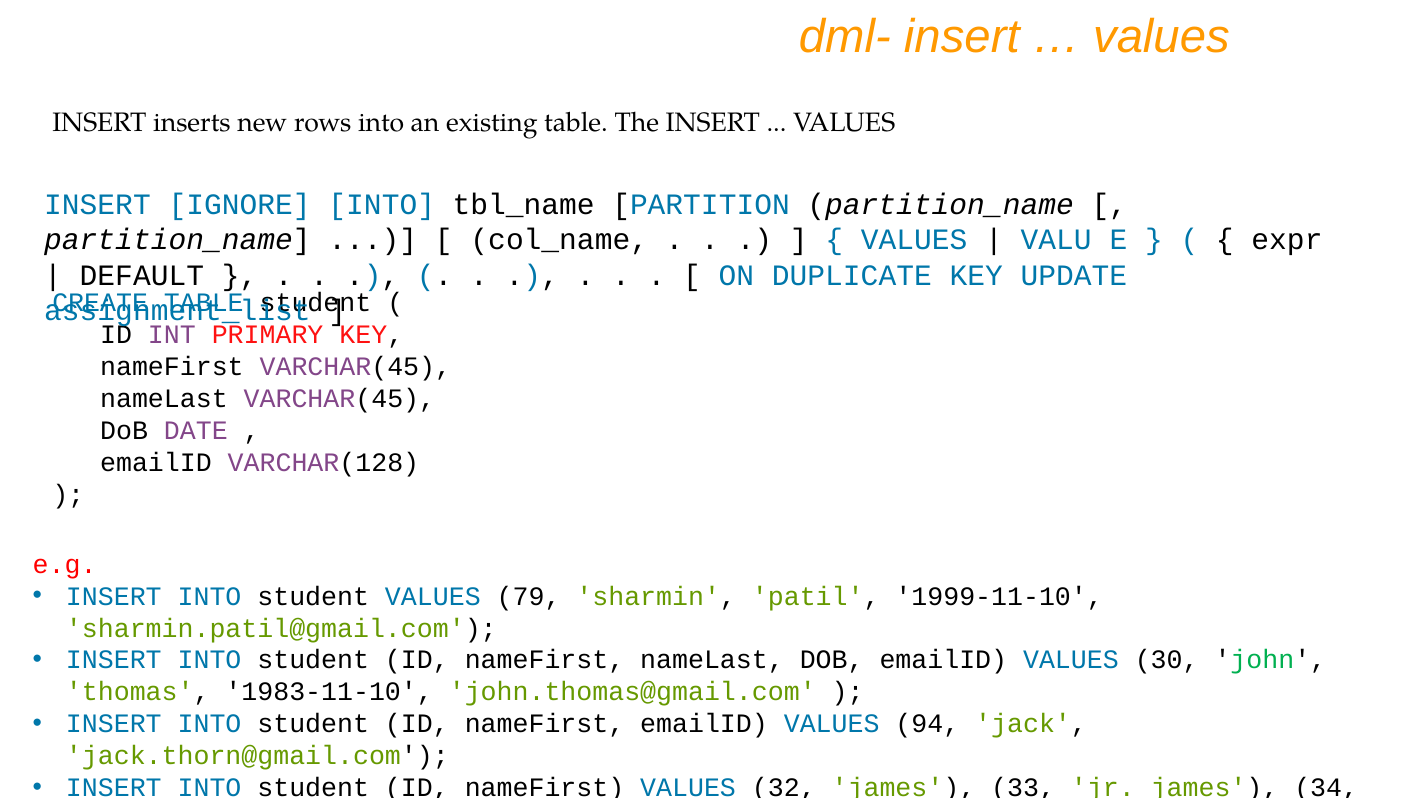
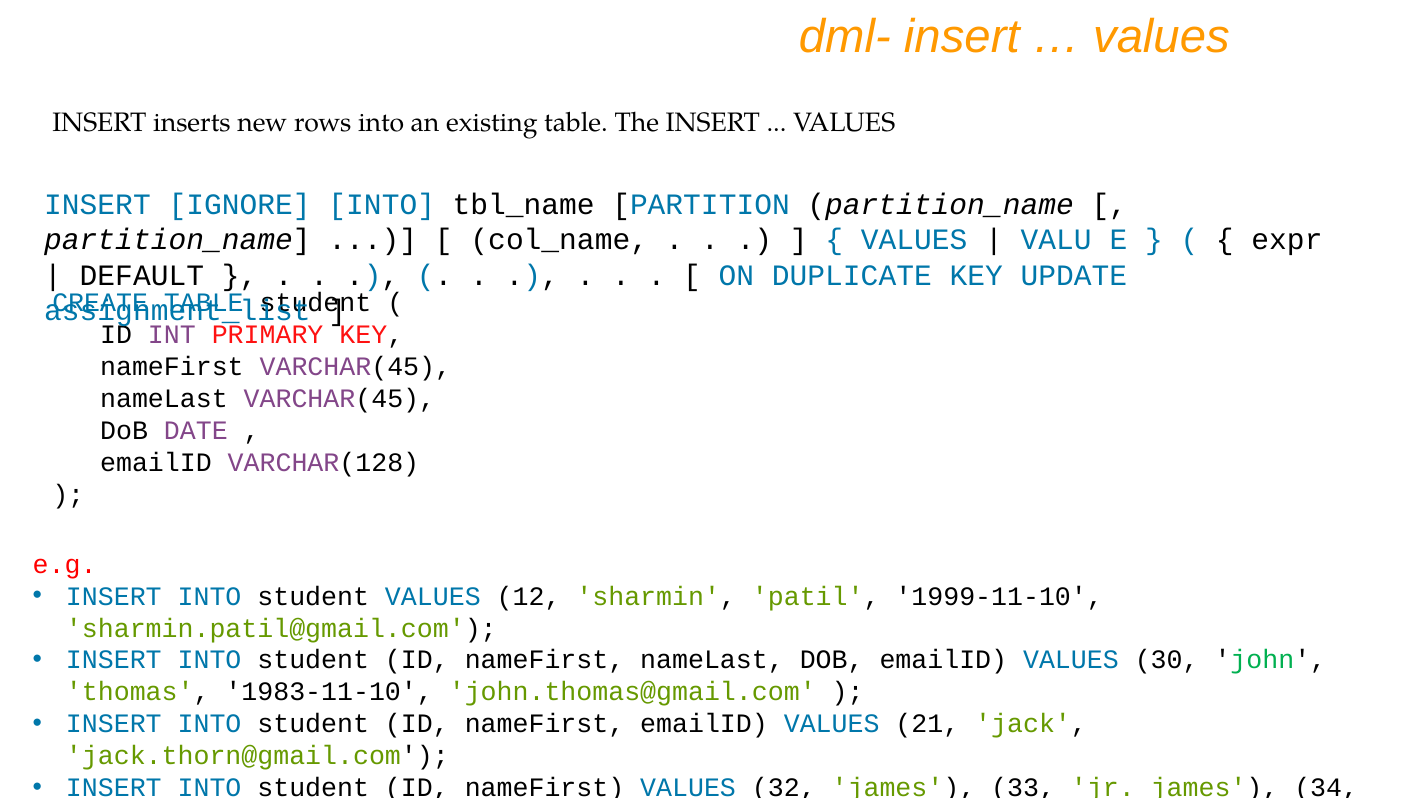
79: 79 -> 12
94: 94 -> 21
